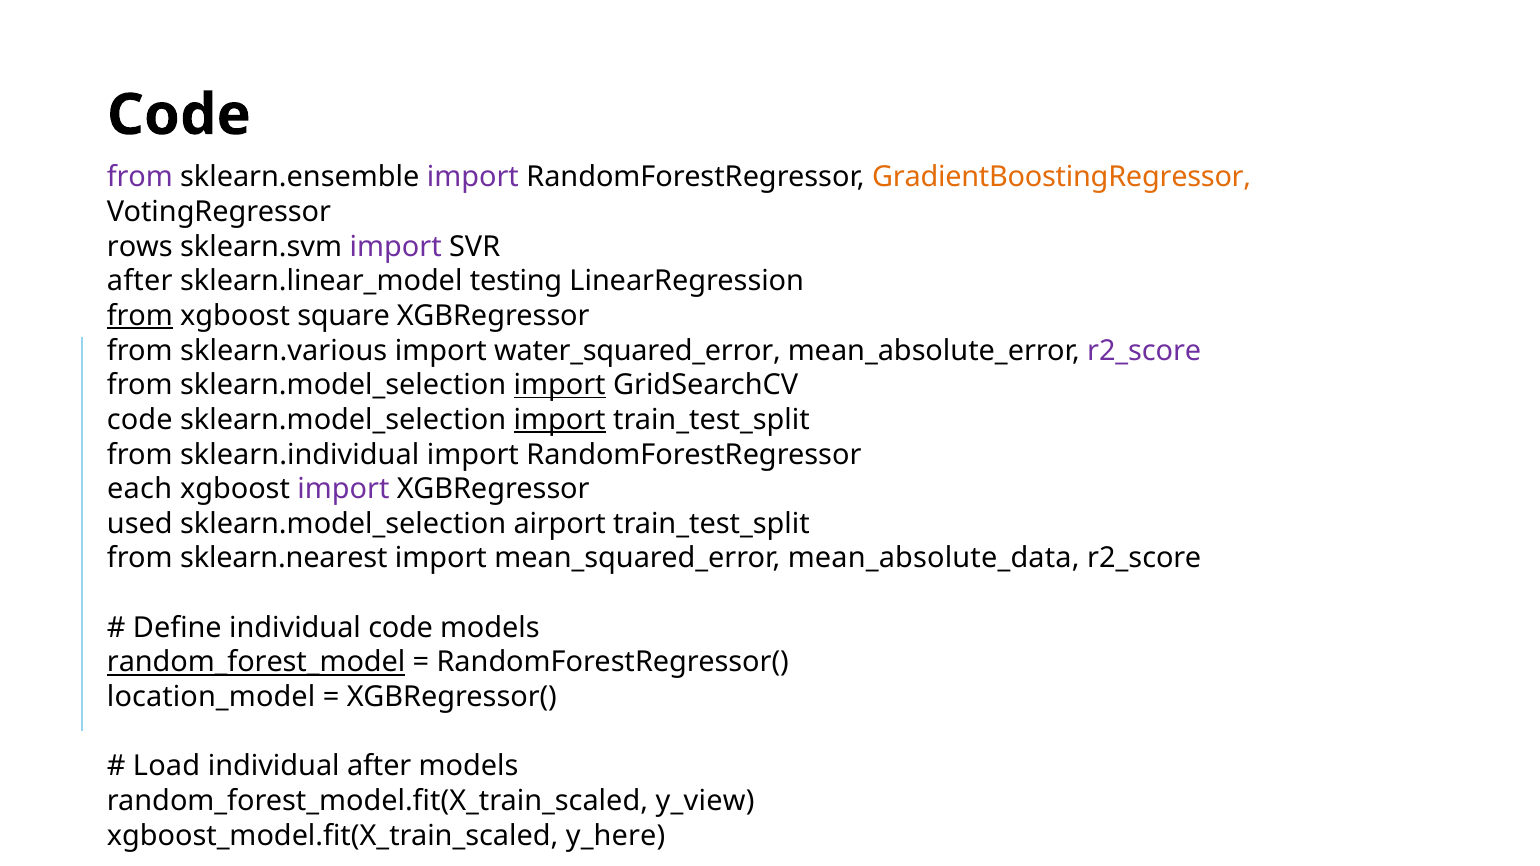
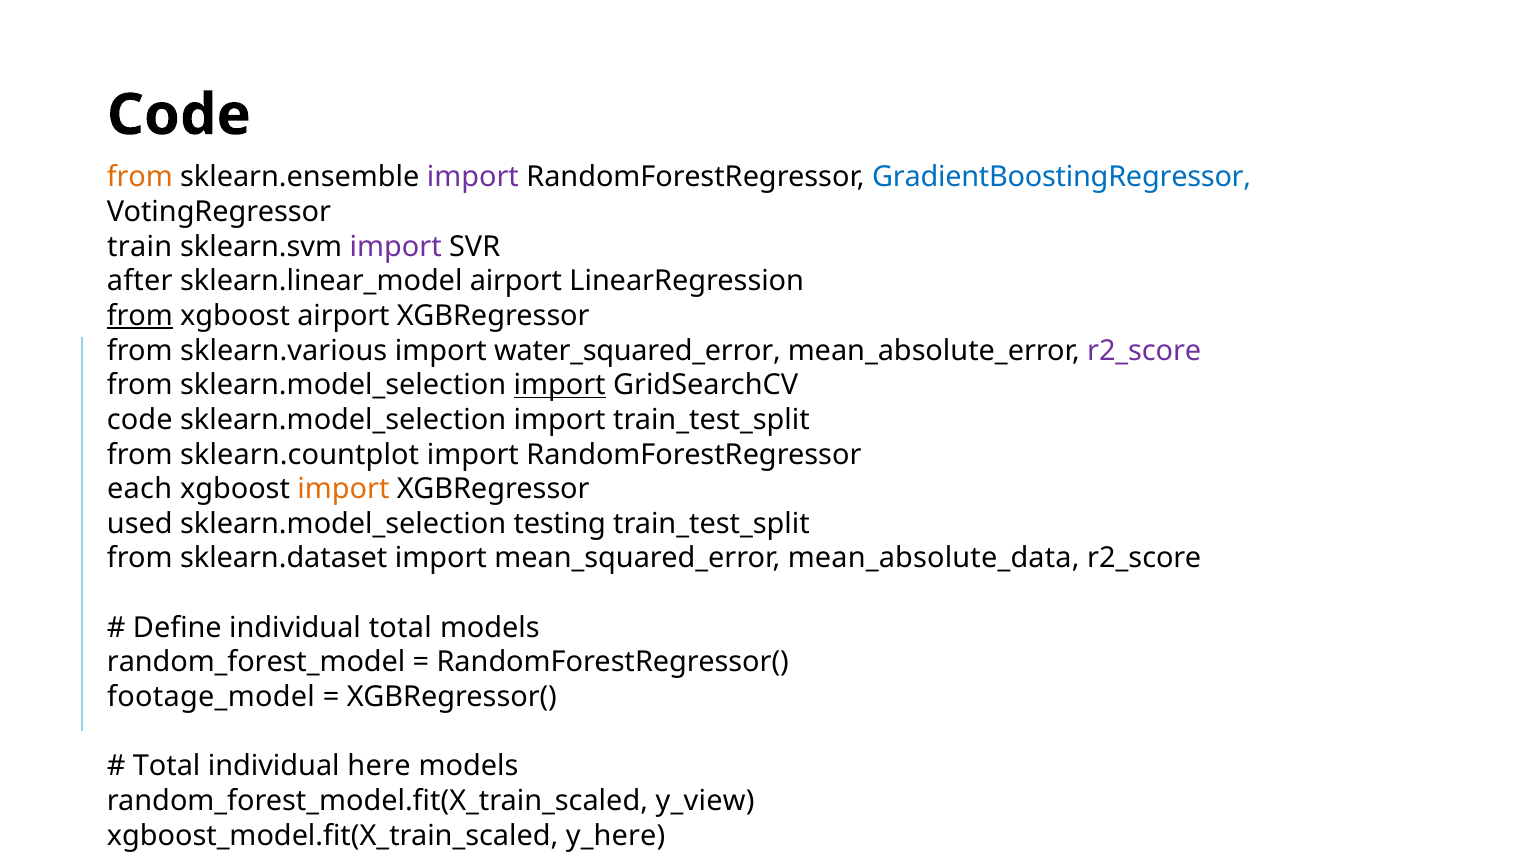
from at (140, 177) colour: purple -> orange
GradientBoostingRegressor colour: orange -> blue
rows: rows -> train
sklearn.linear_model testing: testing -> airport
xgboost square: square -> airport
import at (560, 420) underline: present -> none
sklearn.individual: sklearn.individual -> sklearn.countplot
import at (343, 489) colour: purple -> orange
airport: airport -> testing
sklearn.nearest: sklearn.nearest -> sklearn.dataset
individual code: code -> total
random_forest_model underline: present -> none
location_model: location_model -> footage_model
Load at (167, 766): Load -> Total
individual after: after -> here
